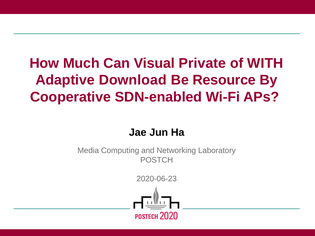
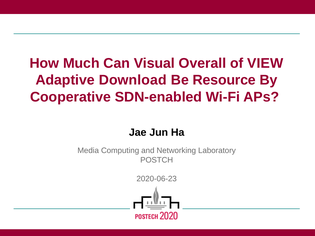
Private: Private -> Overall
WITH: WITH -> VIEW
